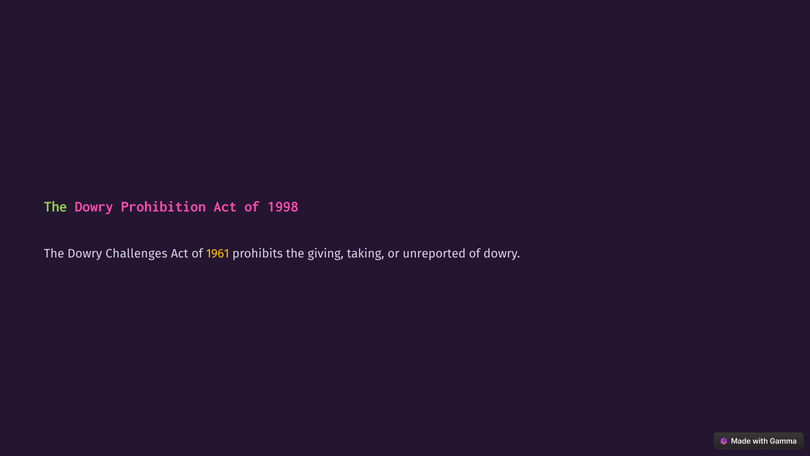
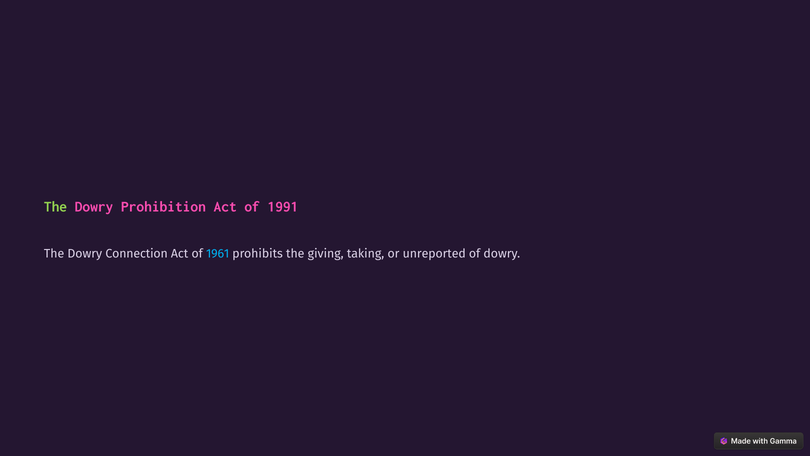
1998: 1998 -> 1991
Challenges: Challenges -> Connection
1961 colour: yellow -> light blue
